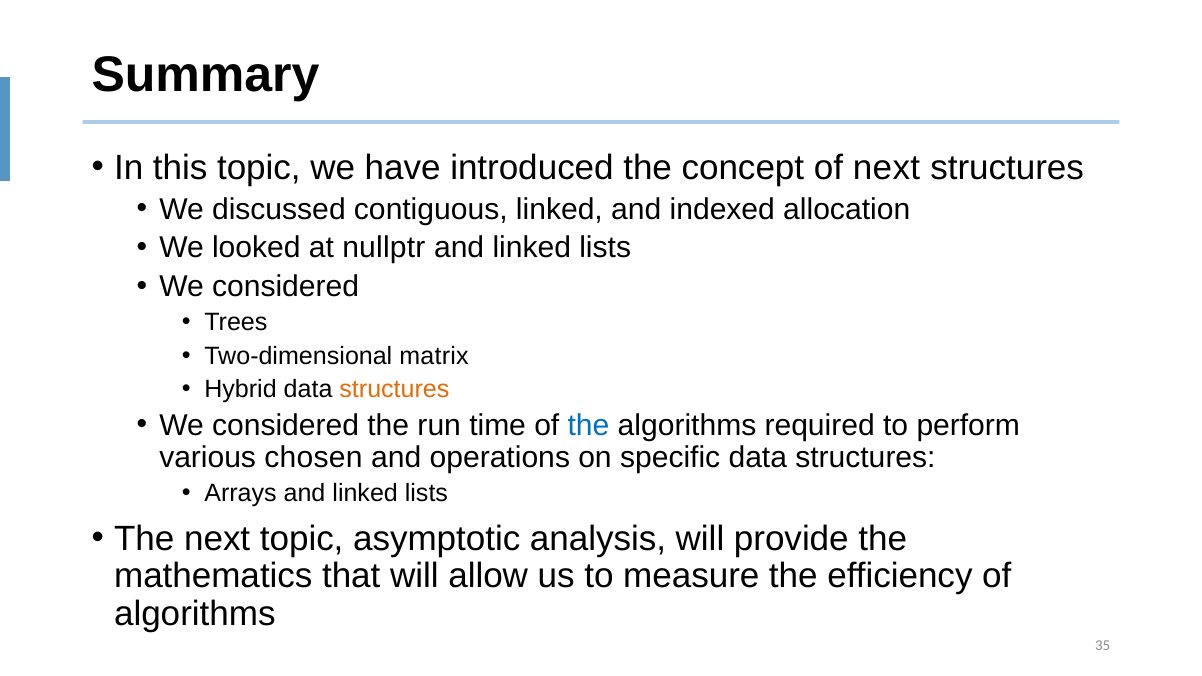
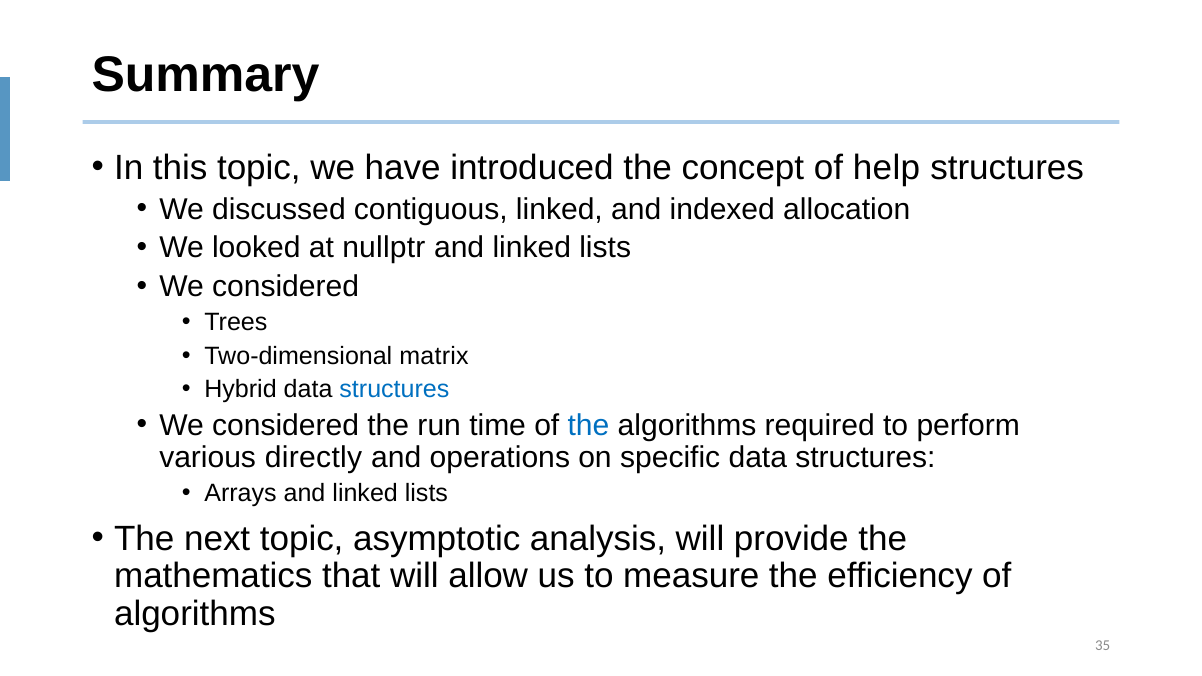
of next: next -> help
structures at (394, 389) colour: orange -> blue
chosen: chosen -> directly
